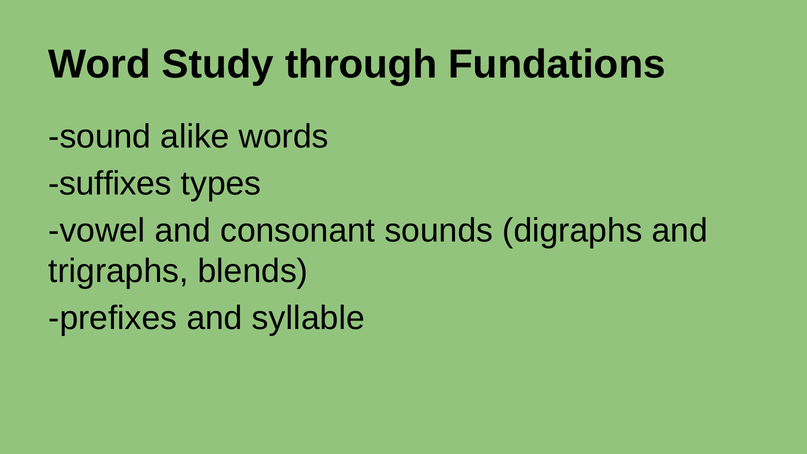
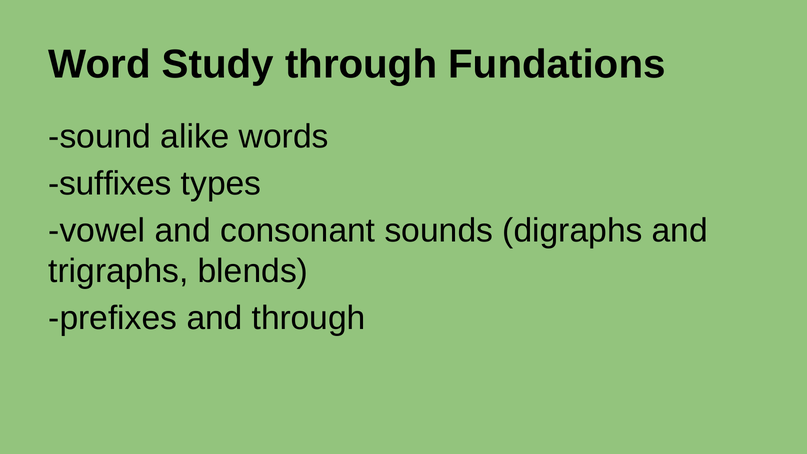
and syllable: syllable -> through
